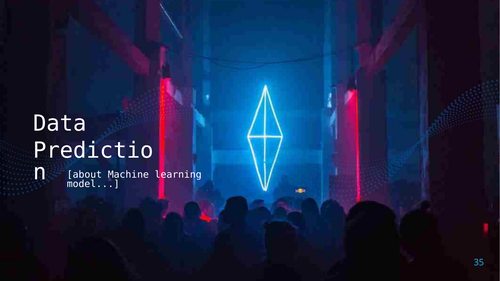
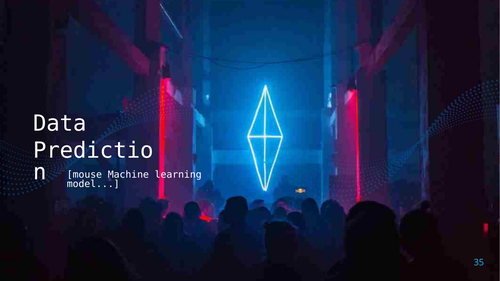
about: about -> mouse
